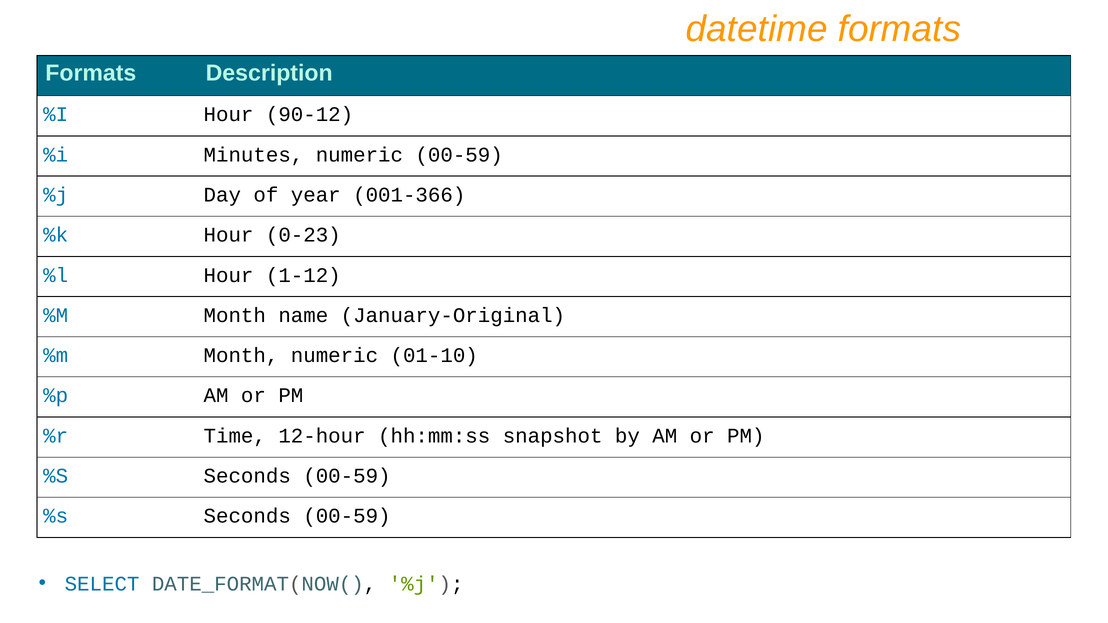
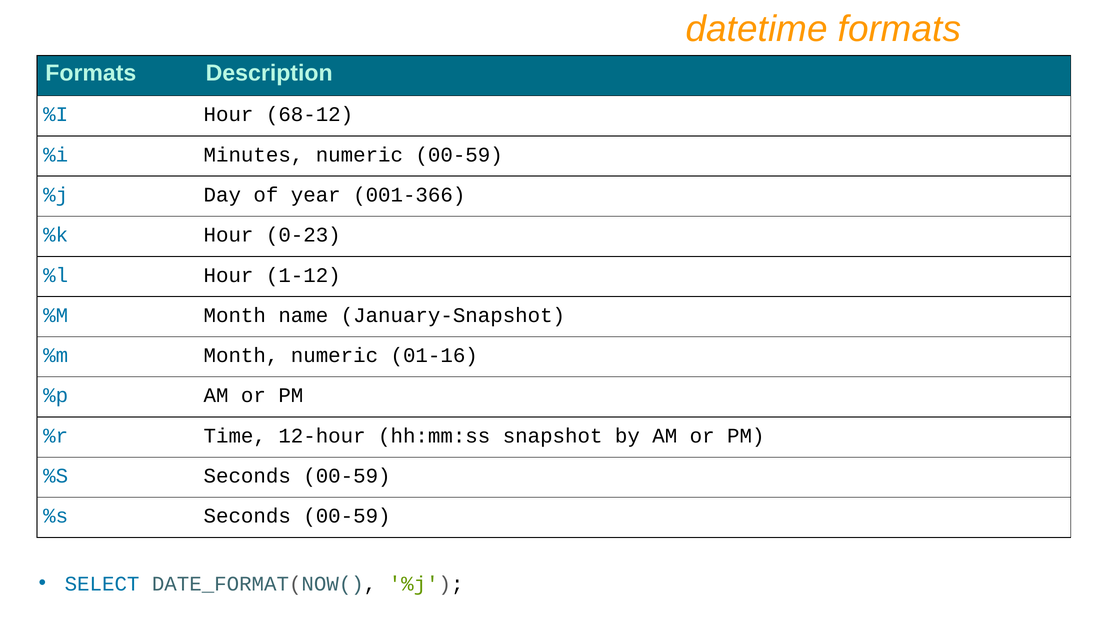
90-12: 90-12 -> 68-12
January-Original: January-Original -> January-Snapshot
01-10: 01-10 -> 01-16
